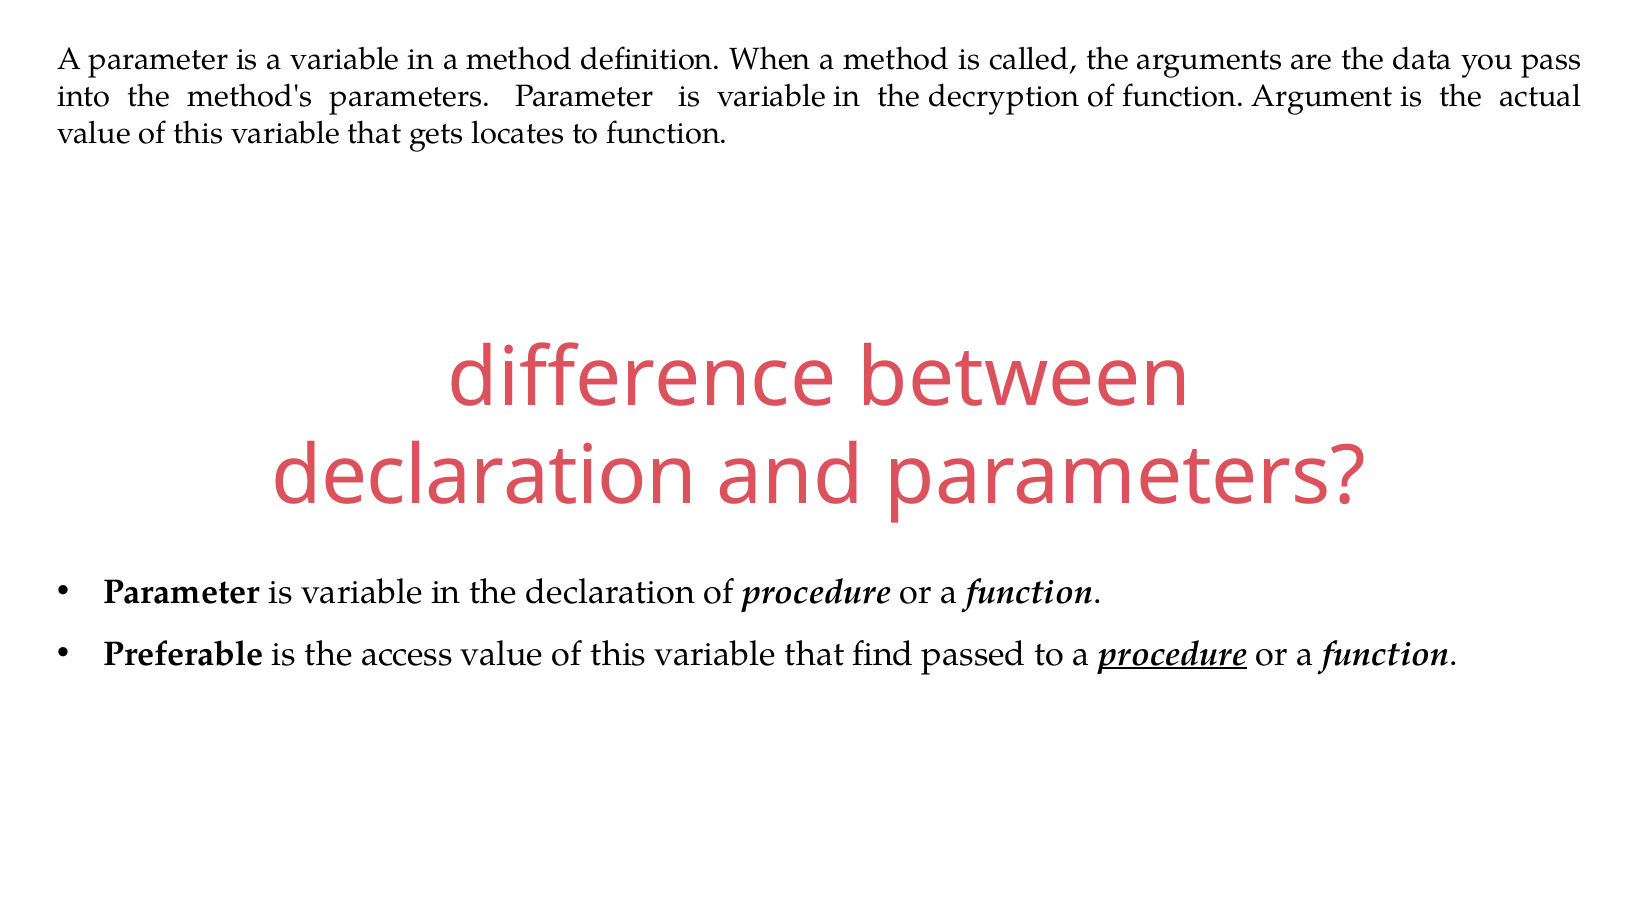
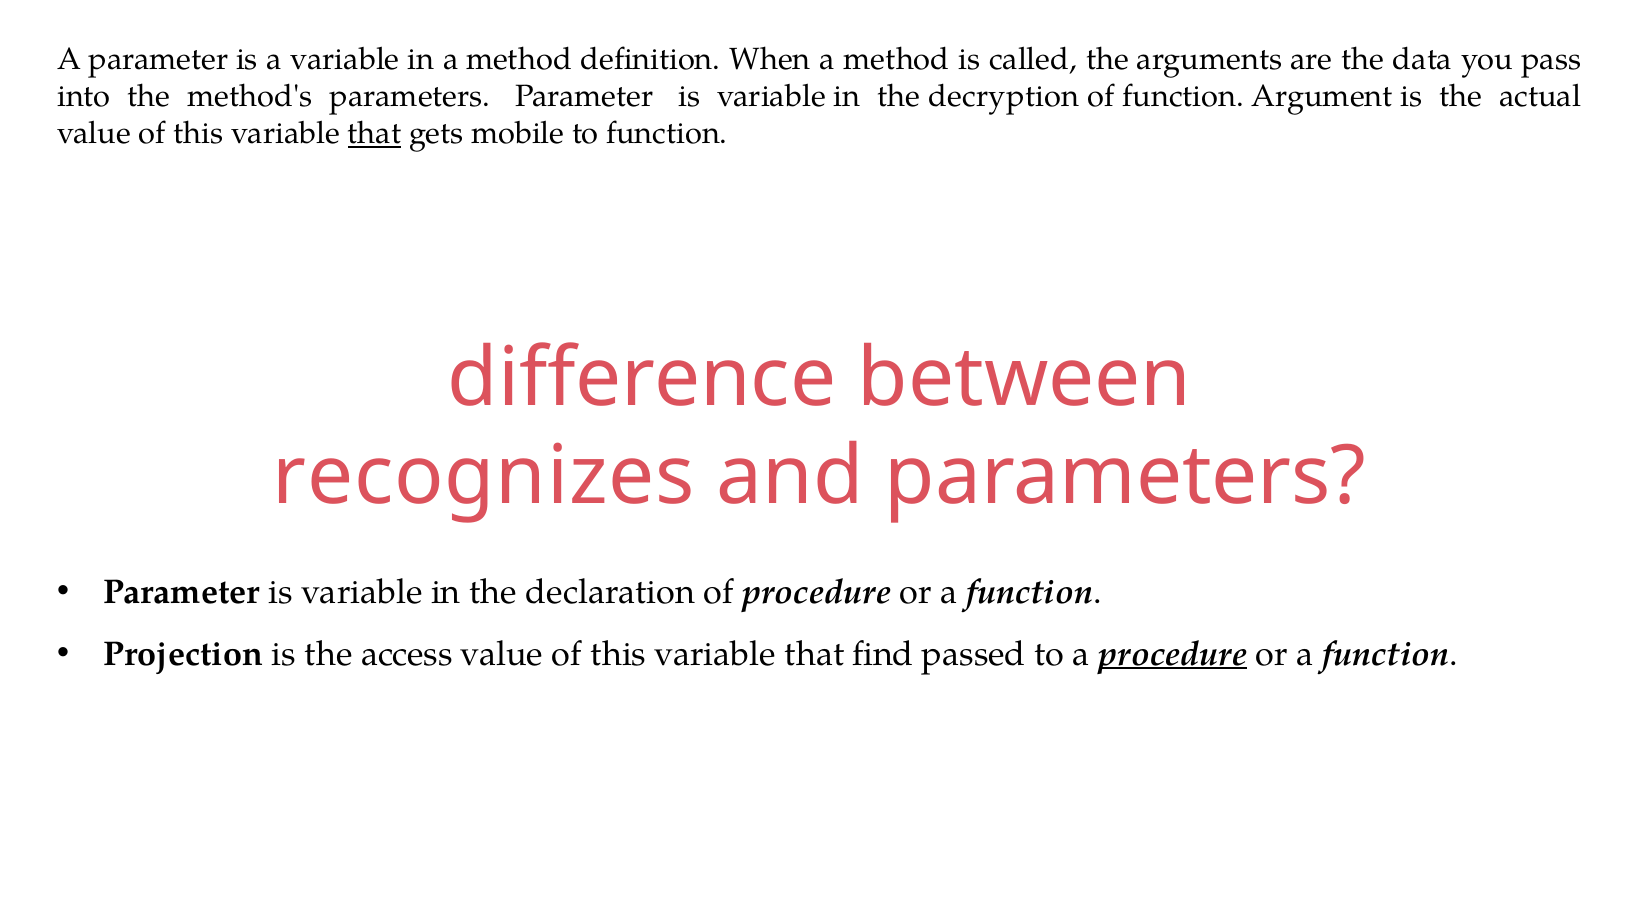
that at (375, 134) underline: none -> present
locates: locates -> mobile
declaration at (484, 477): declaration -> recognizes
Preferable: Preferable -> Projection
